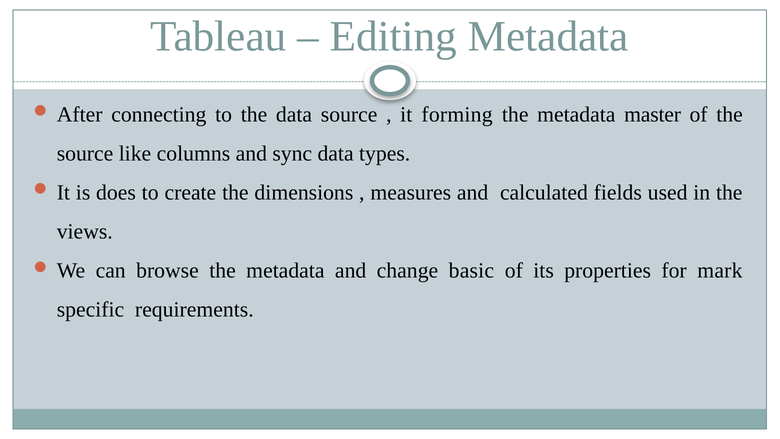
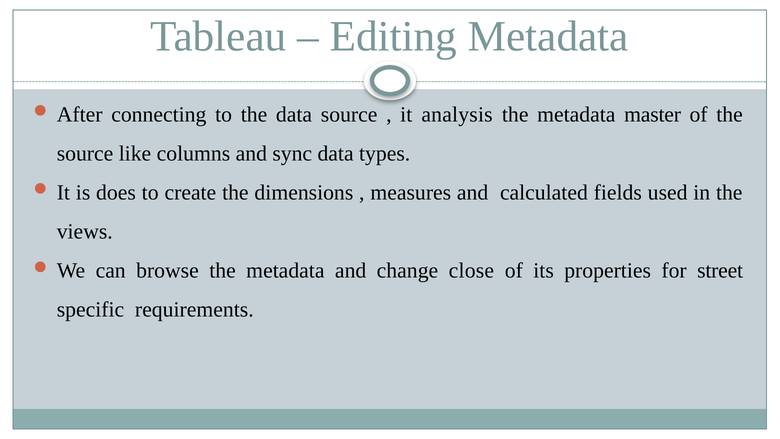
forming: forming -> analysis
basic: basic -> close
mark: mark -> street
